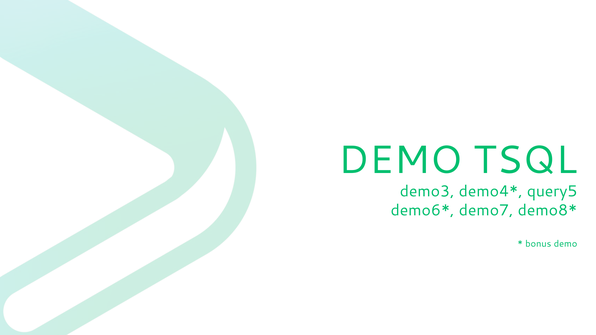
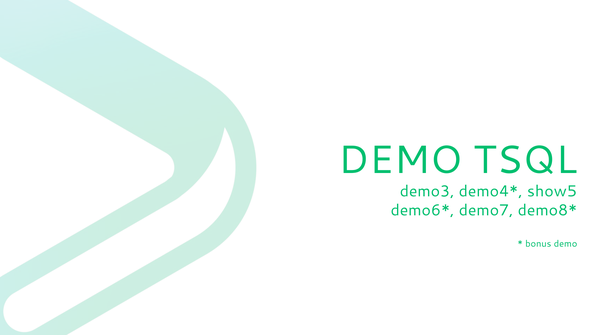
query5: query5 -> show5
